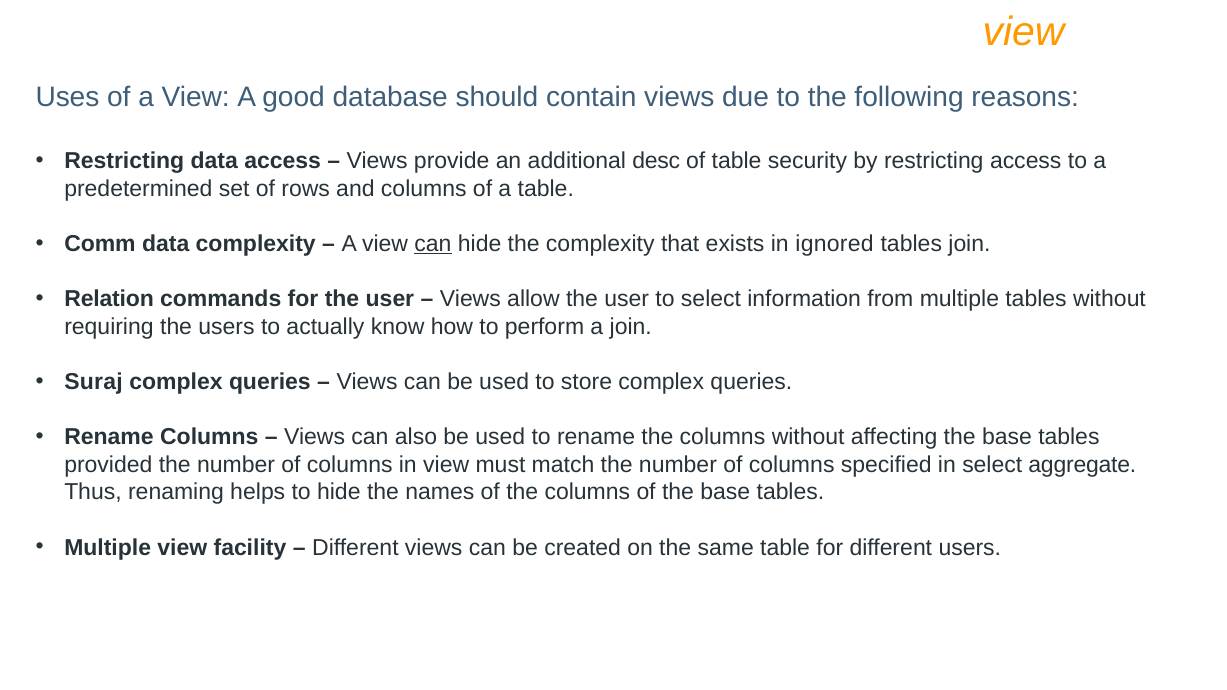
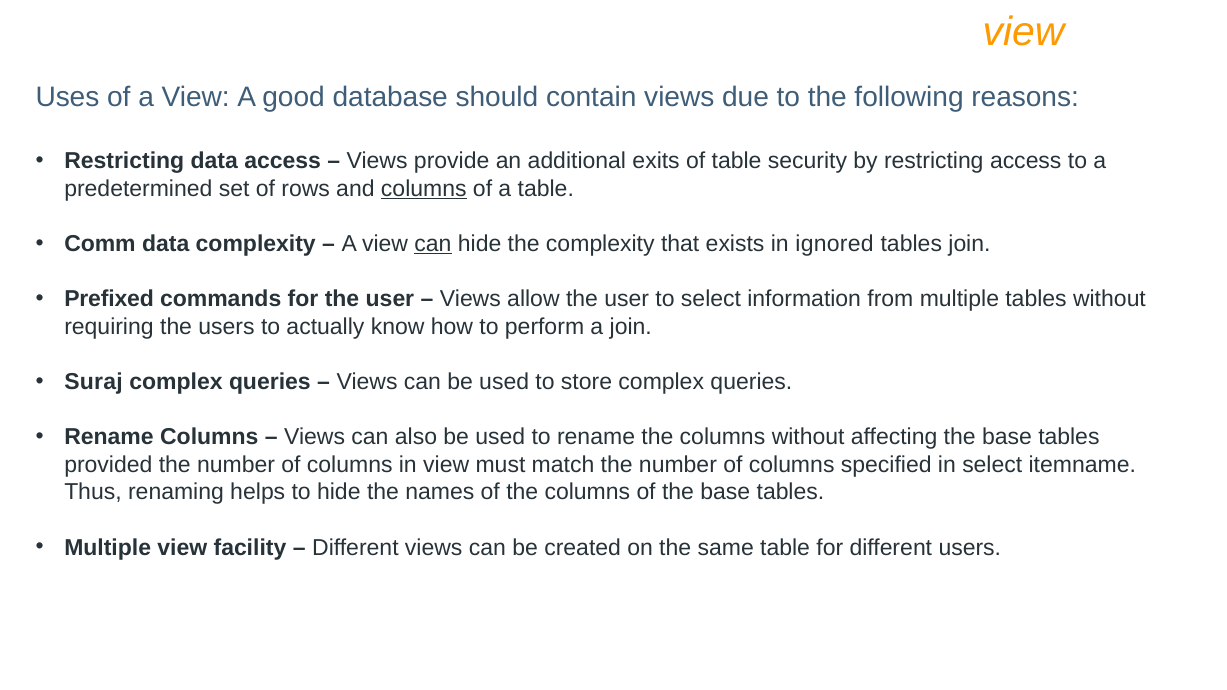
desc: desc -> exits
columns at (424, 189) underline: none -> present
Relation: Relation -> Prefixed
aggregate: aggregate -> itemname
